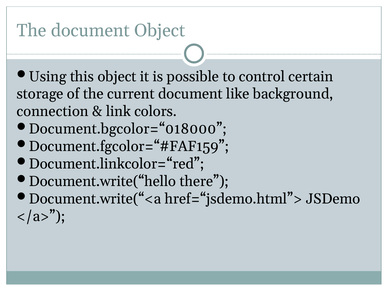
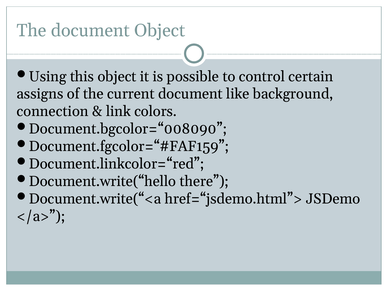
storage: storage -> assigns
Document.bgcolor=“018000: Document.bgcolor=“018000 -> Document.bgcolor=“008090
